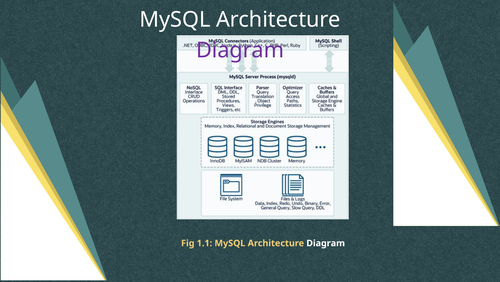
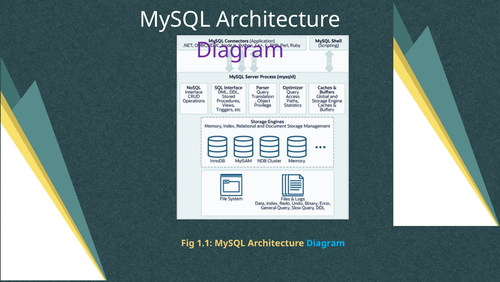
Diagram at (326, 243) colour: white -> light blue
